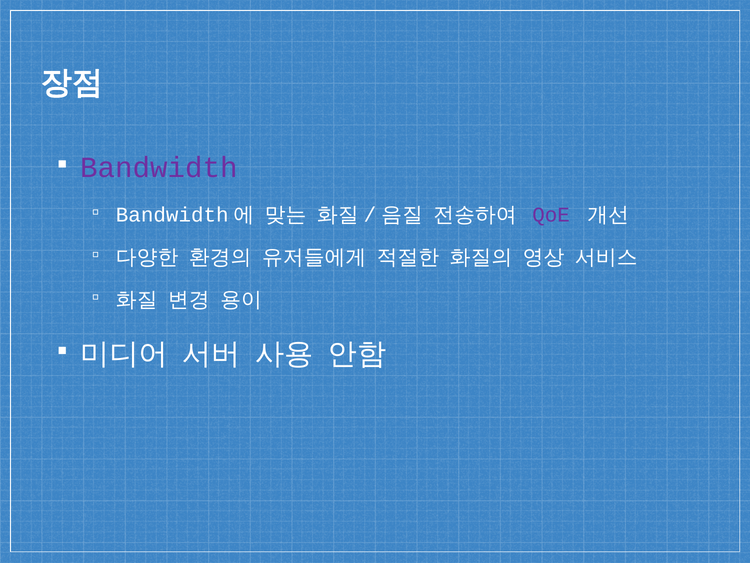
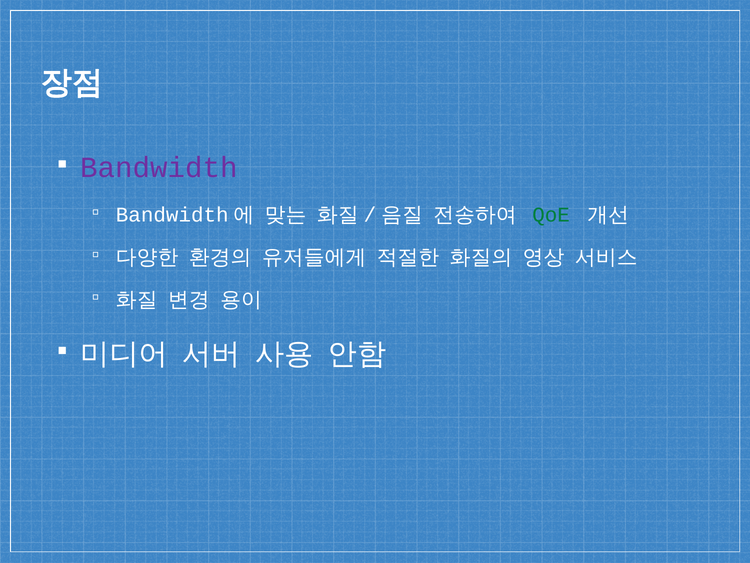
QoE colour: purple -> green
